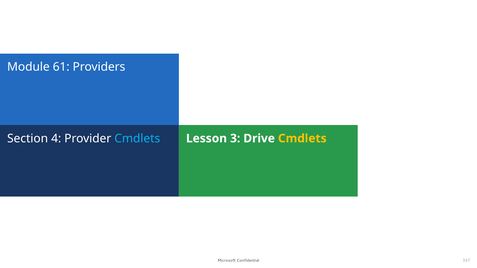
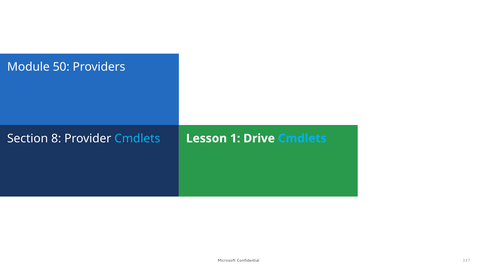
61: 61 -> 50
4: 4 -> 8
3: 3 -> 1
Cmdlets at (302, 139) colour: yellow -> light blue
